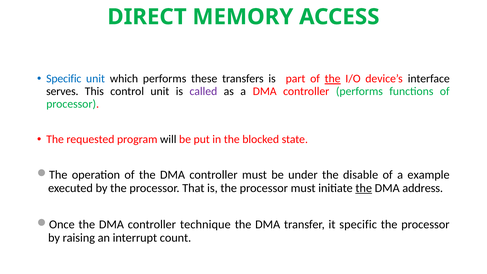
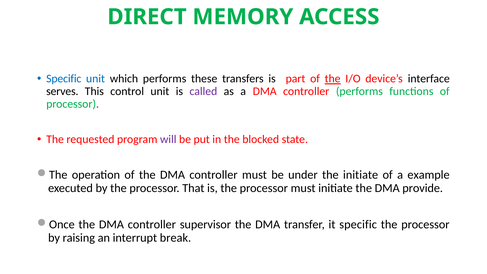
will colour: black -> purple
the disable: disable -> initiate
the at (364, 188) underline: present -> none
address: address -> provide
technique: technique -> supervisor
count: count -> break
